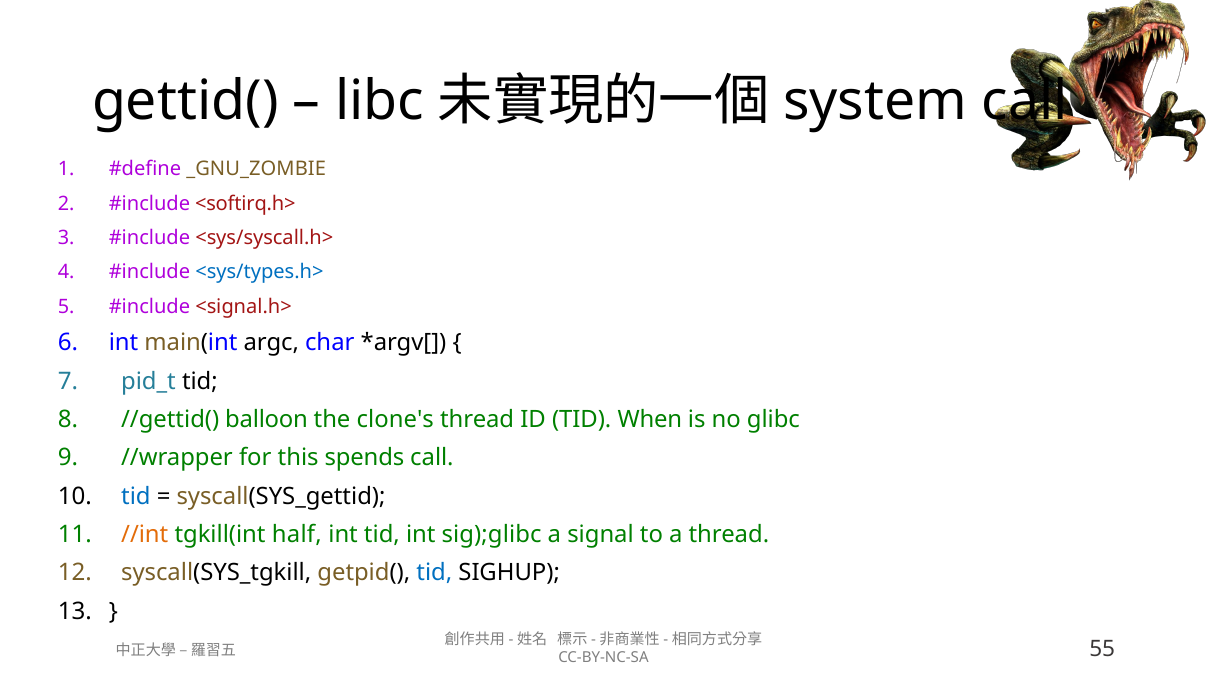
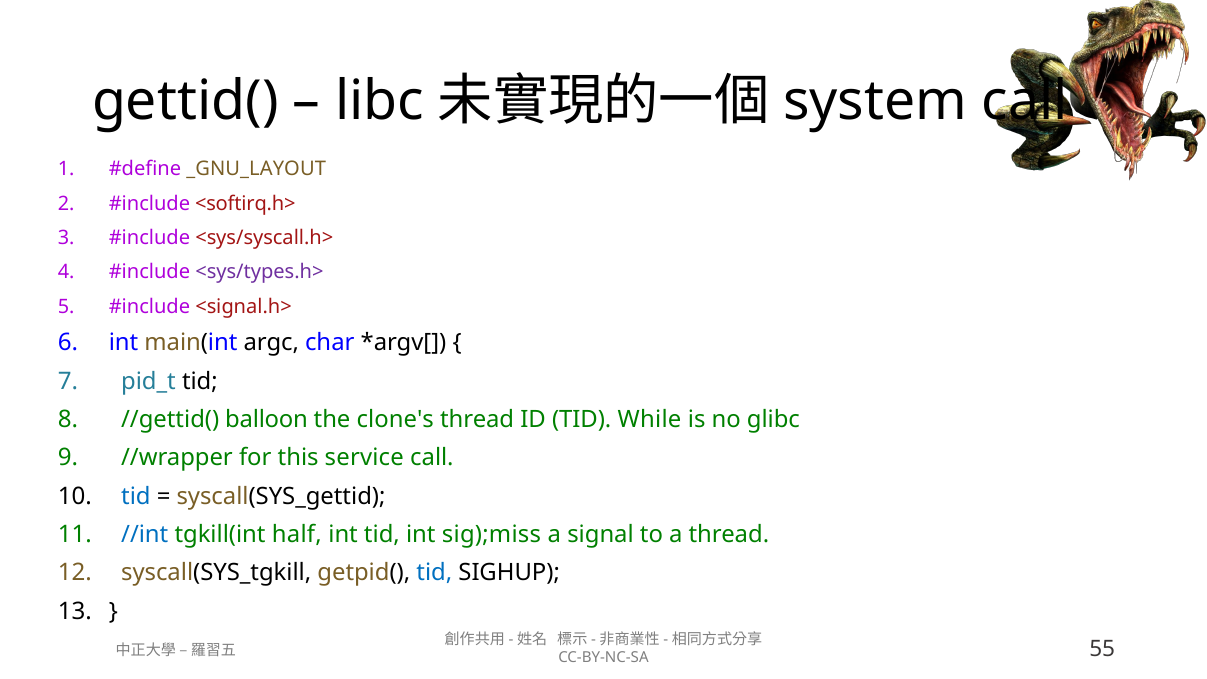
_GNU_ZOMBIE: _GNU_ZOMBIE -> _GNU_LAYOUT
<sys/types.h> colour: blue -> purple
When: When -> While
spends: spends -> service
//int colour: orange -> blue
sig);glibc: sig);glibc -> sig);miss
